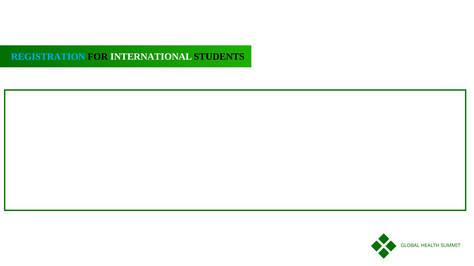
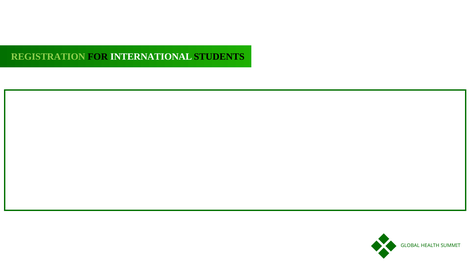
REGISTRATION colour: light blue -> light green
